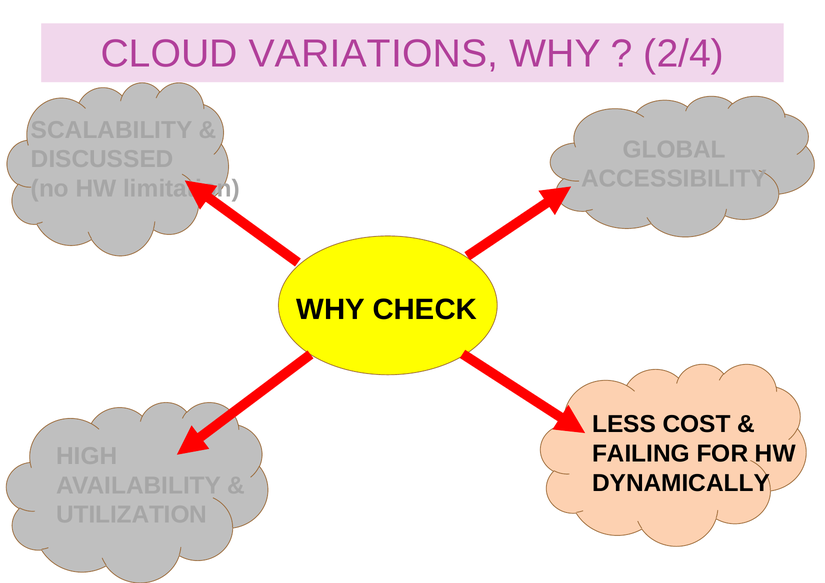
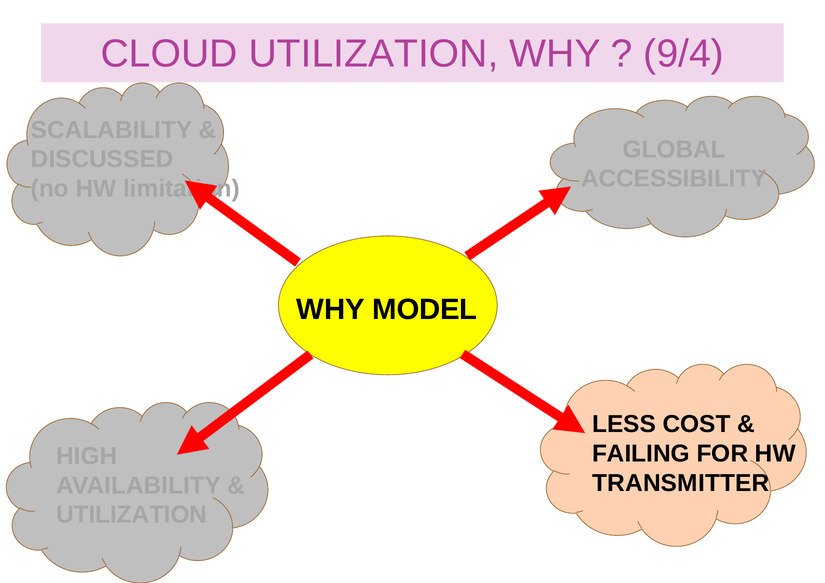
CLOUD VARIATIONS: VARIATIONS -> UTILIZATION
2/4: 2/4 -> 9/4
CHECK: CHECK -> MODEL
DYNAMICALLY: DYNAMICALLY -> TRANSMITTER
